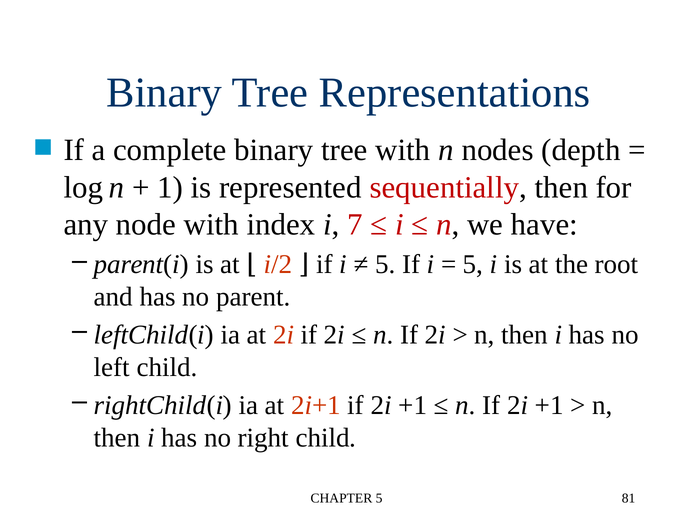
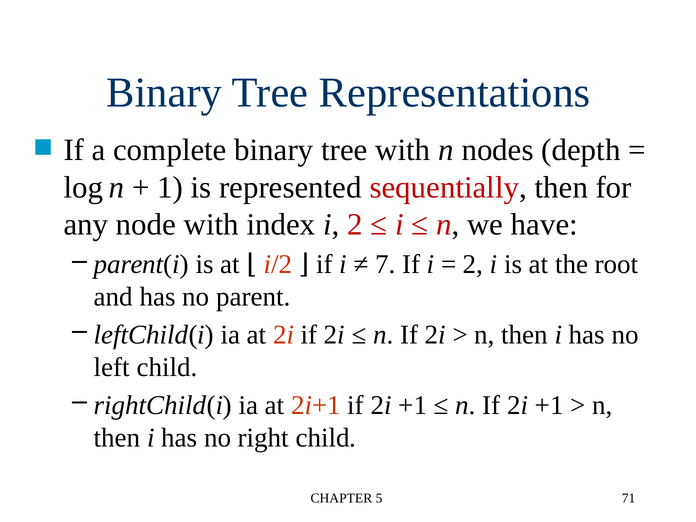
i 7: 7 -> 2
5 at (385, 264): 5 -> 7
5 at (473, 264): 5 -> 2
81: 81 -> 71
